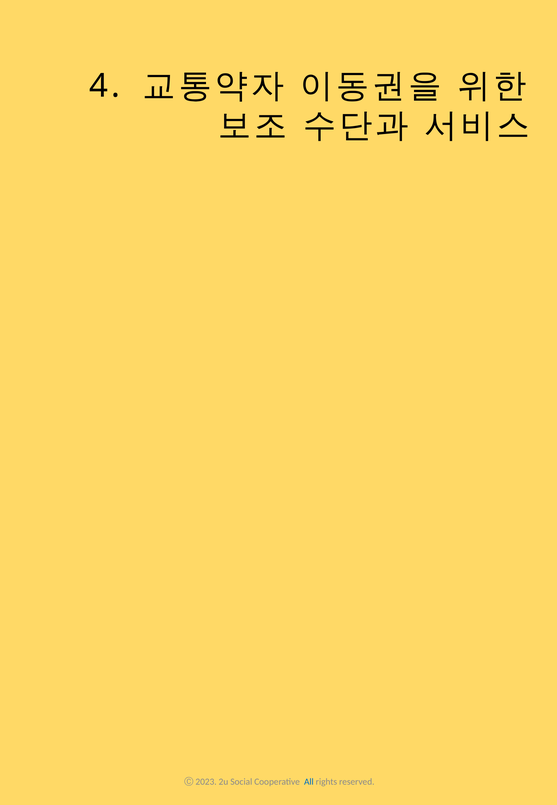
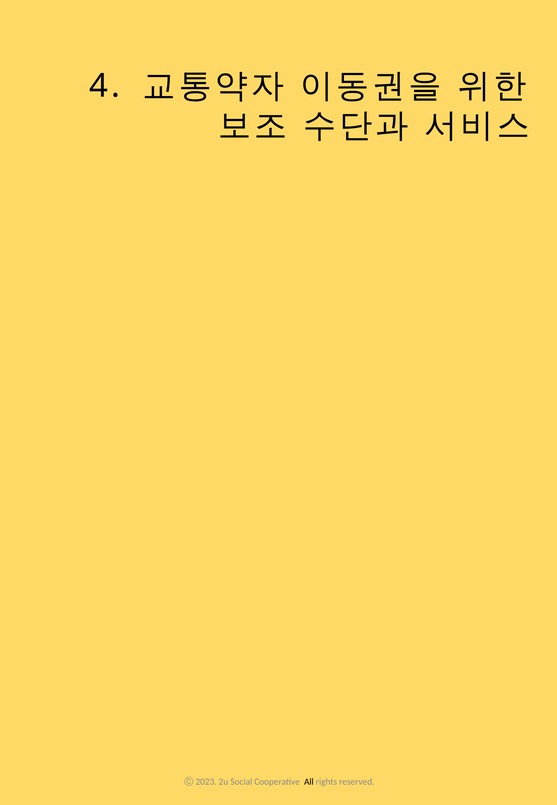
All colour: blue -> black
